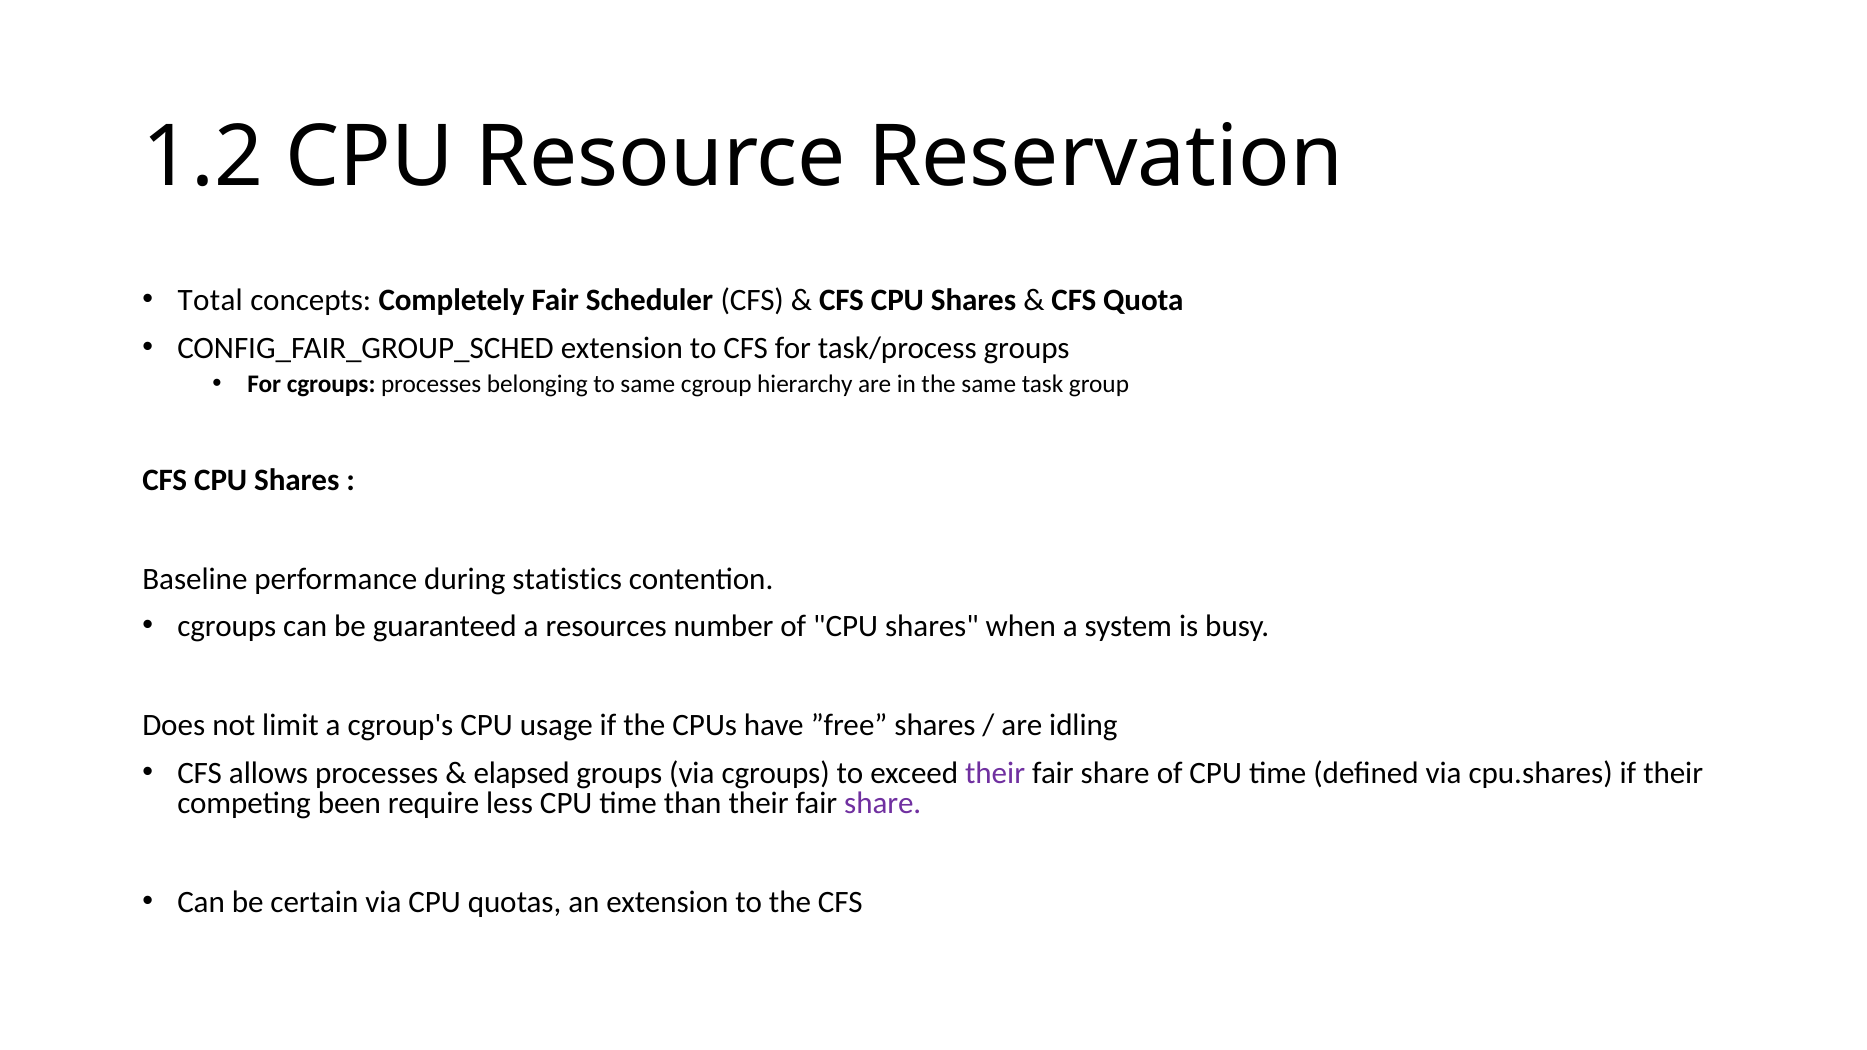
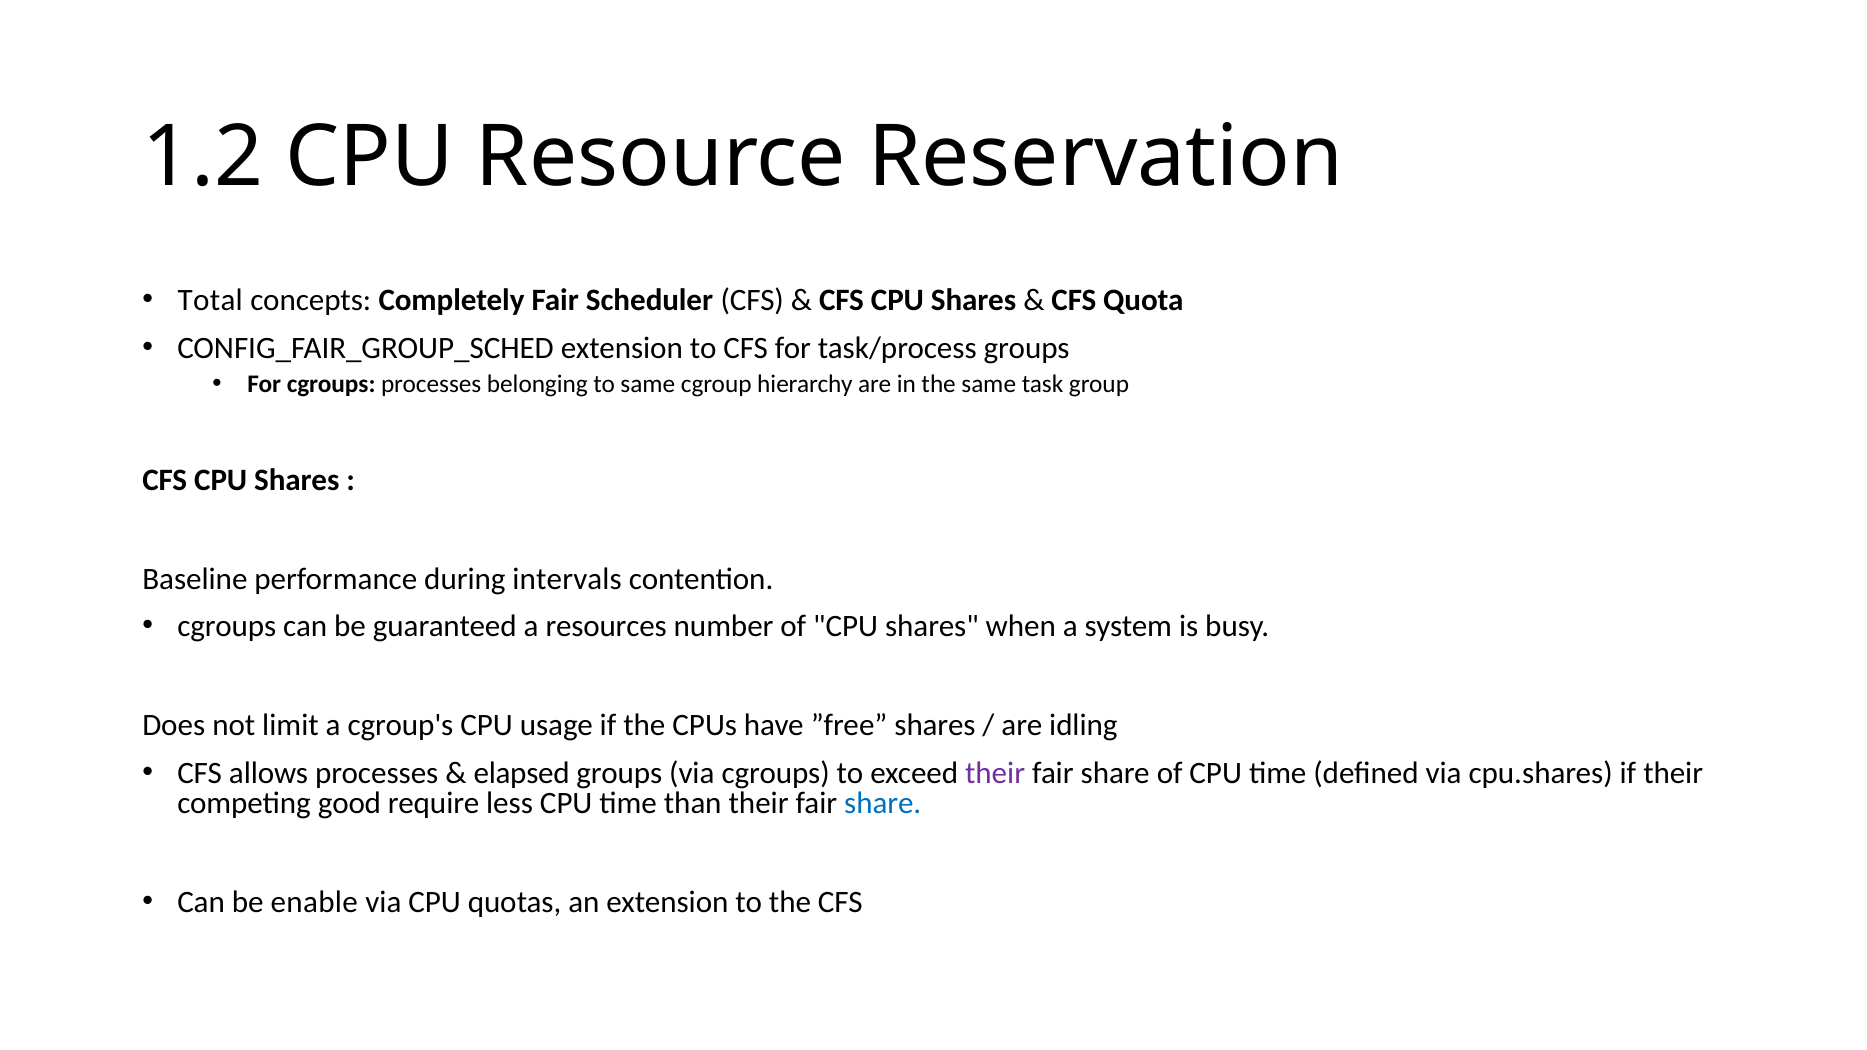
statistics: statistics -> intervals
been: been -> good
share at (883, 803) colour: purple -> blue
certain: certain -> enable
